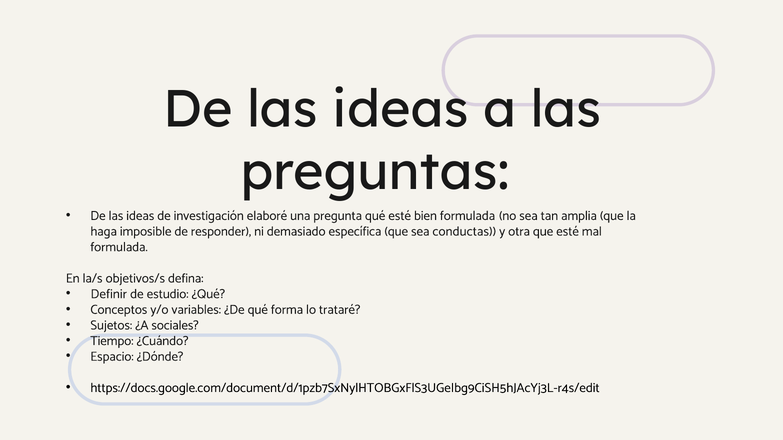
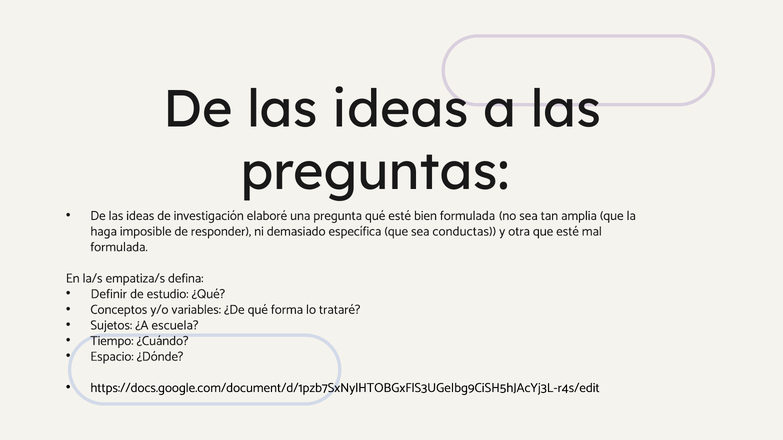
objetivos/s: objetivos/s -> empatiza/s
sociales: sociales -> escuela
